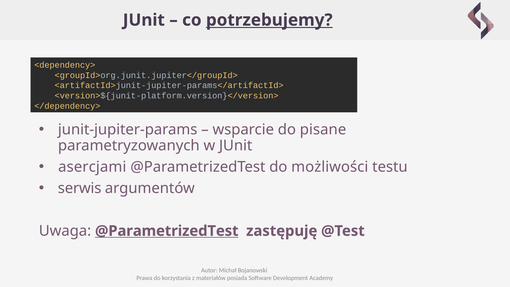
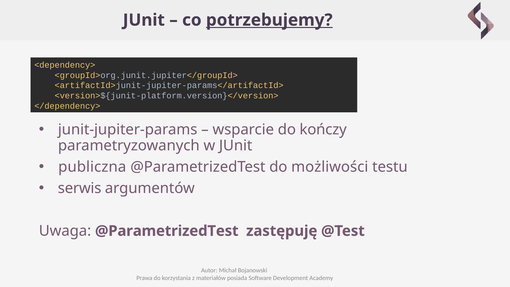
pisane: pisane -> kończy
asercjami: asercjami -> publiczna
@ParametrizedTest at (167, 231) underline: present -> none
